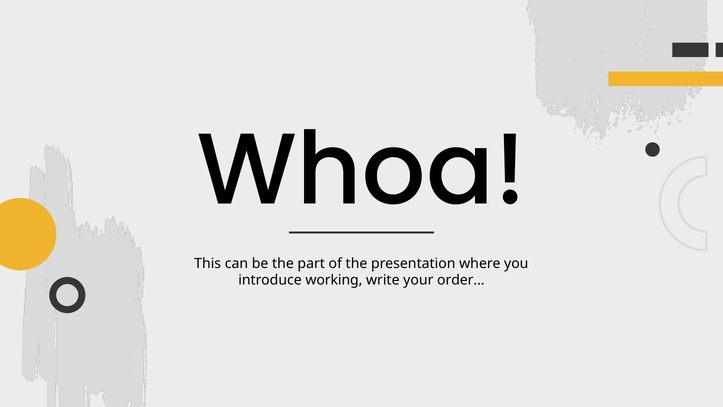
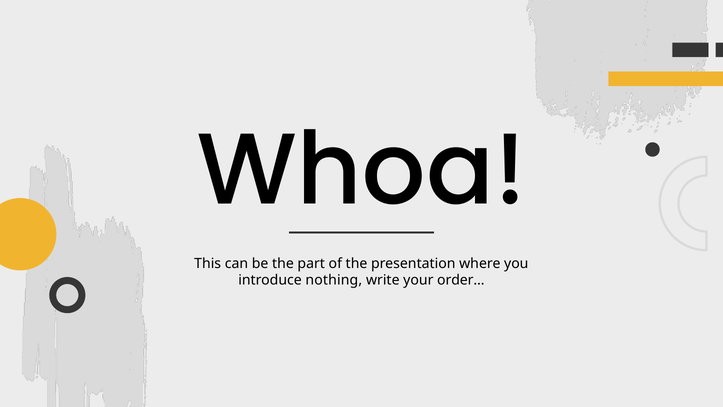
working: working -> nothing
